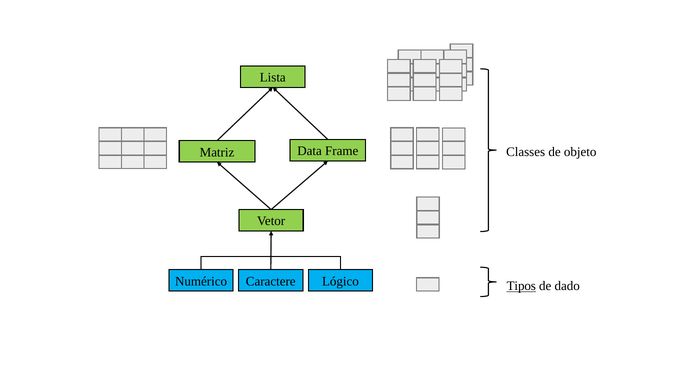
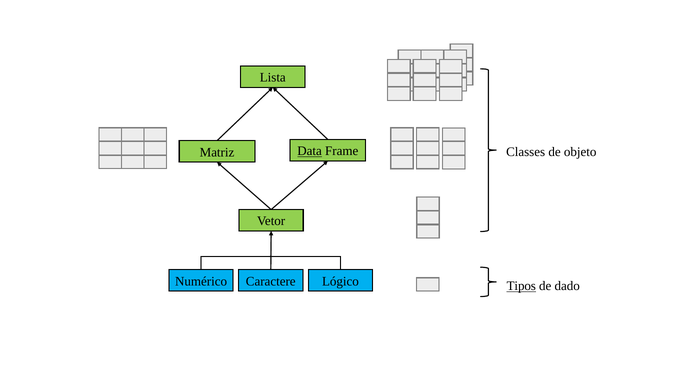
Data underline: none -> present
